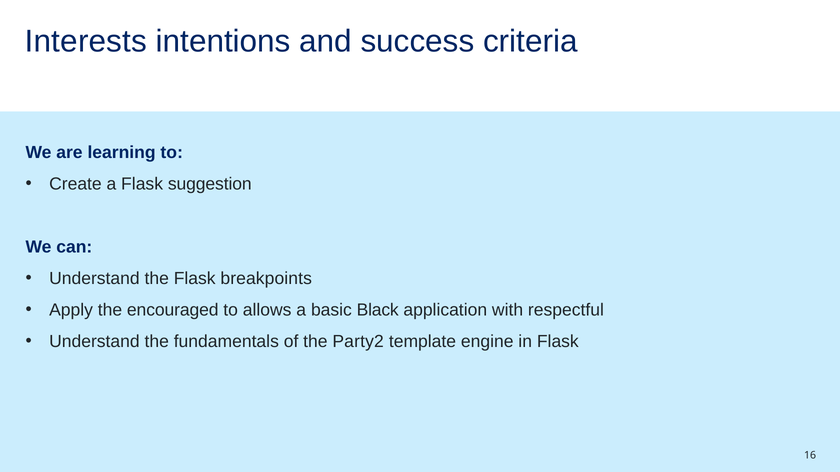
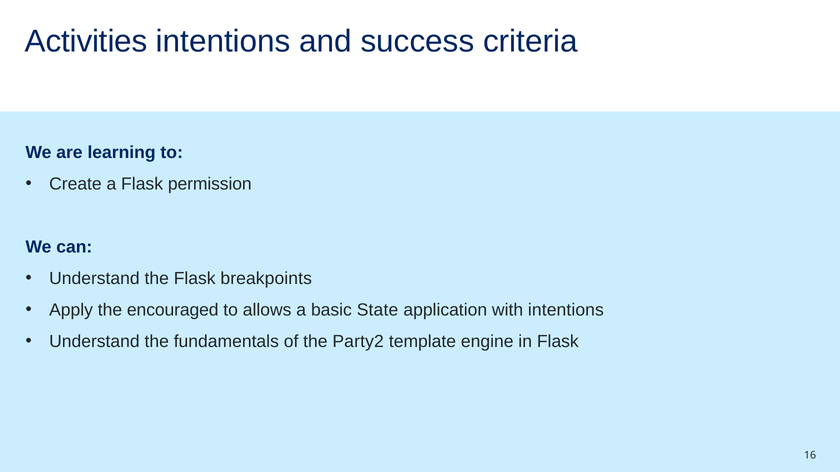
Interests: Interests -> Activities
suggestion: suggestion -> permission
Black: Black -> State
with respectful: respectful -> intentions
